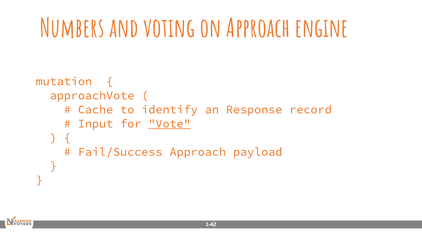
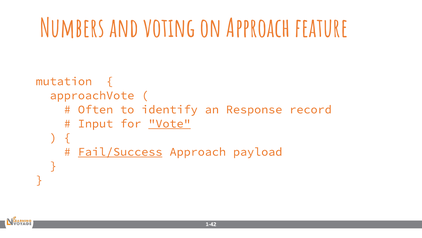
engine: engine -> feature
Cache: Cache -> Often
Fail/Success underline: none -> present
